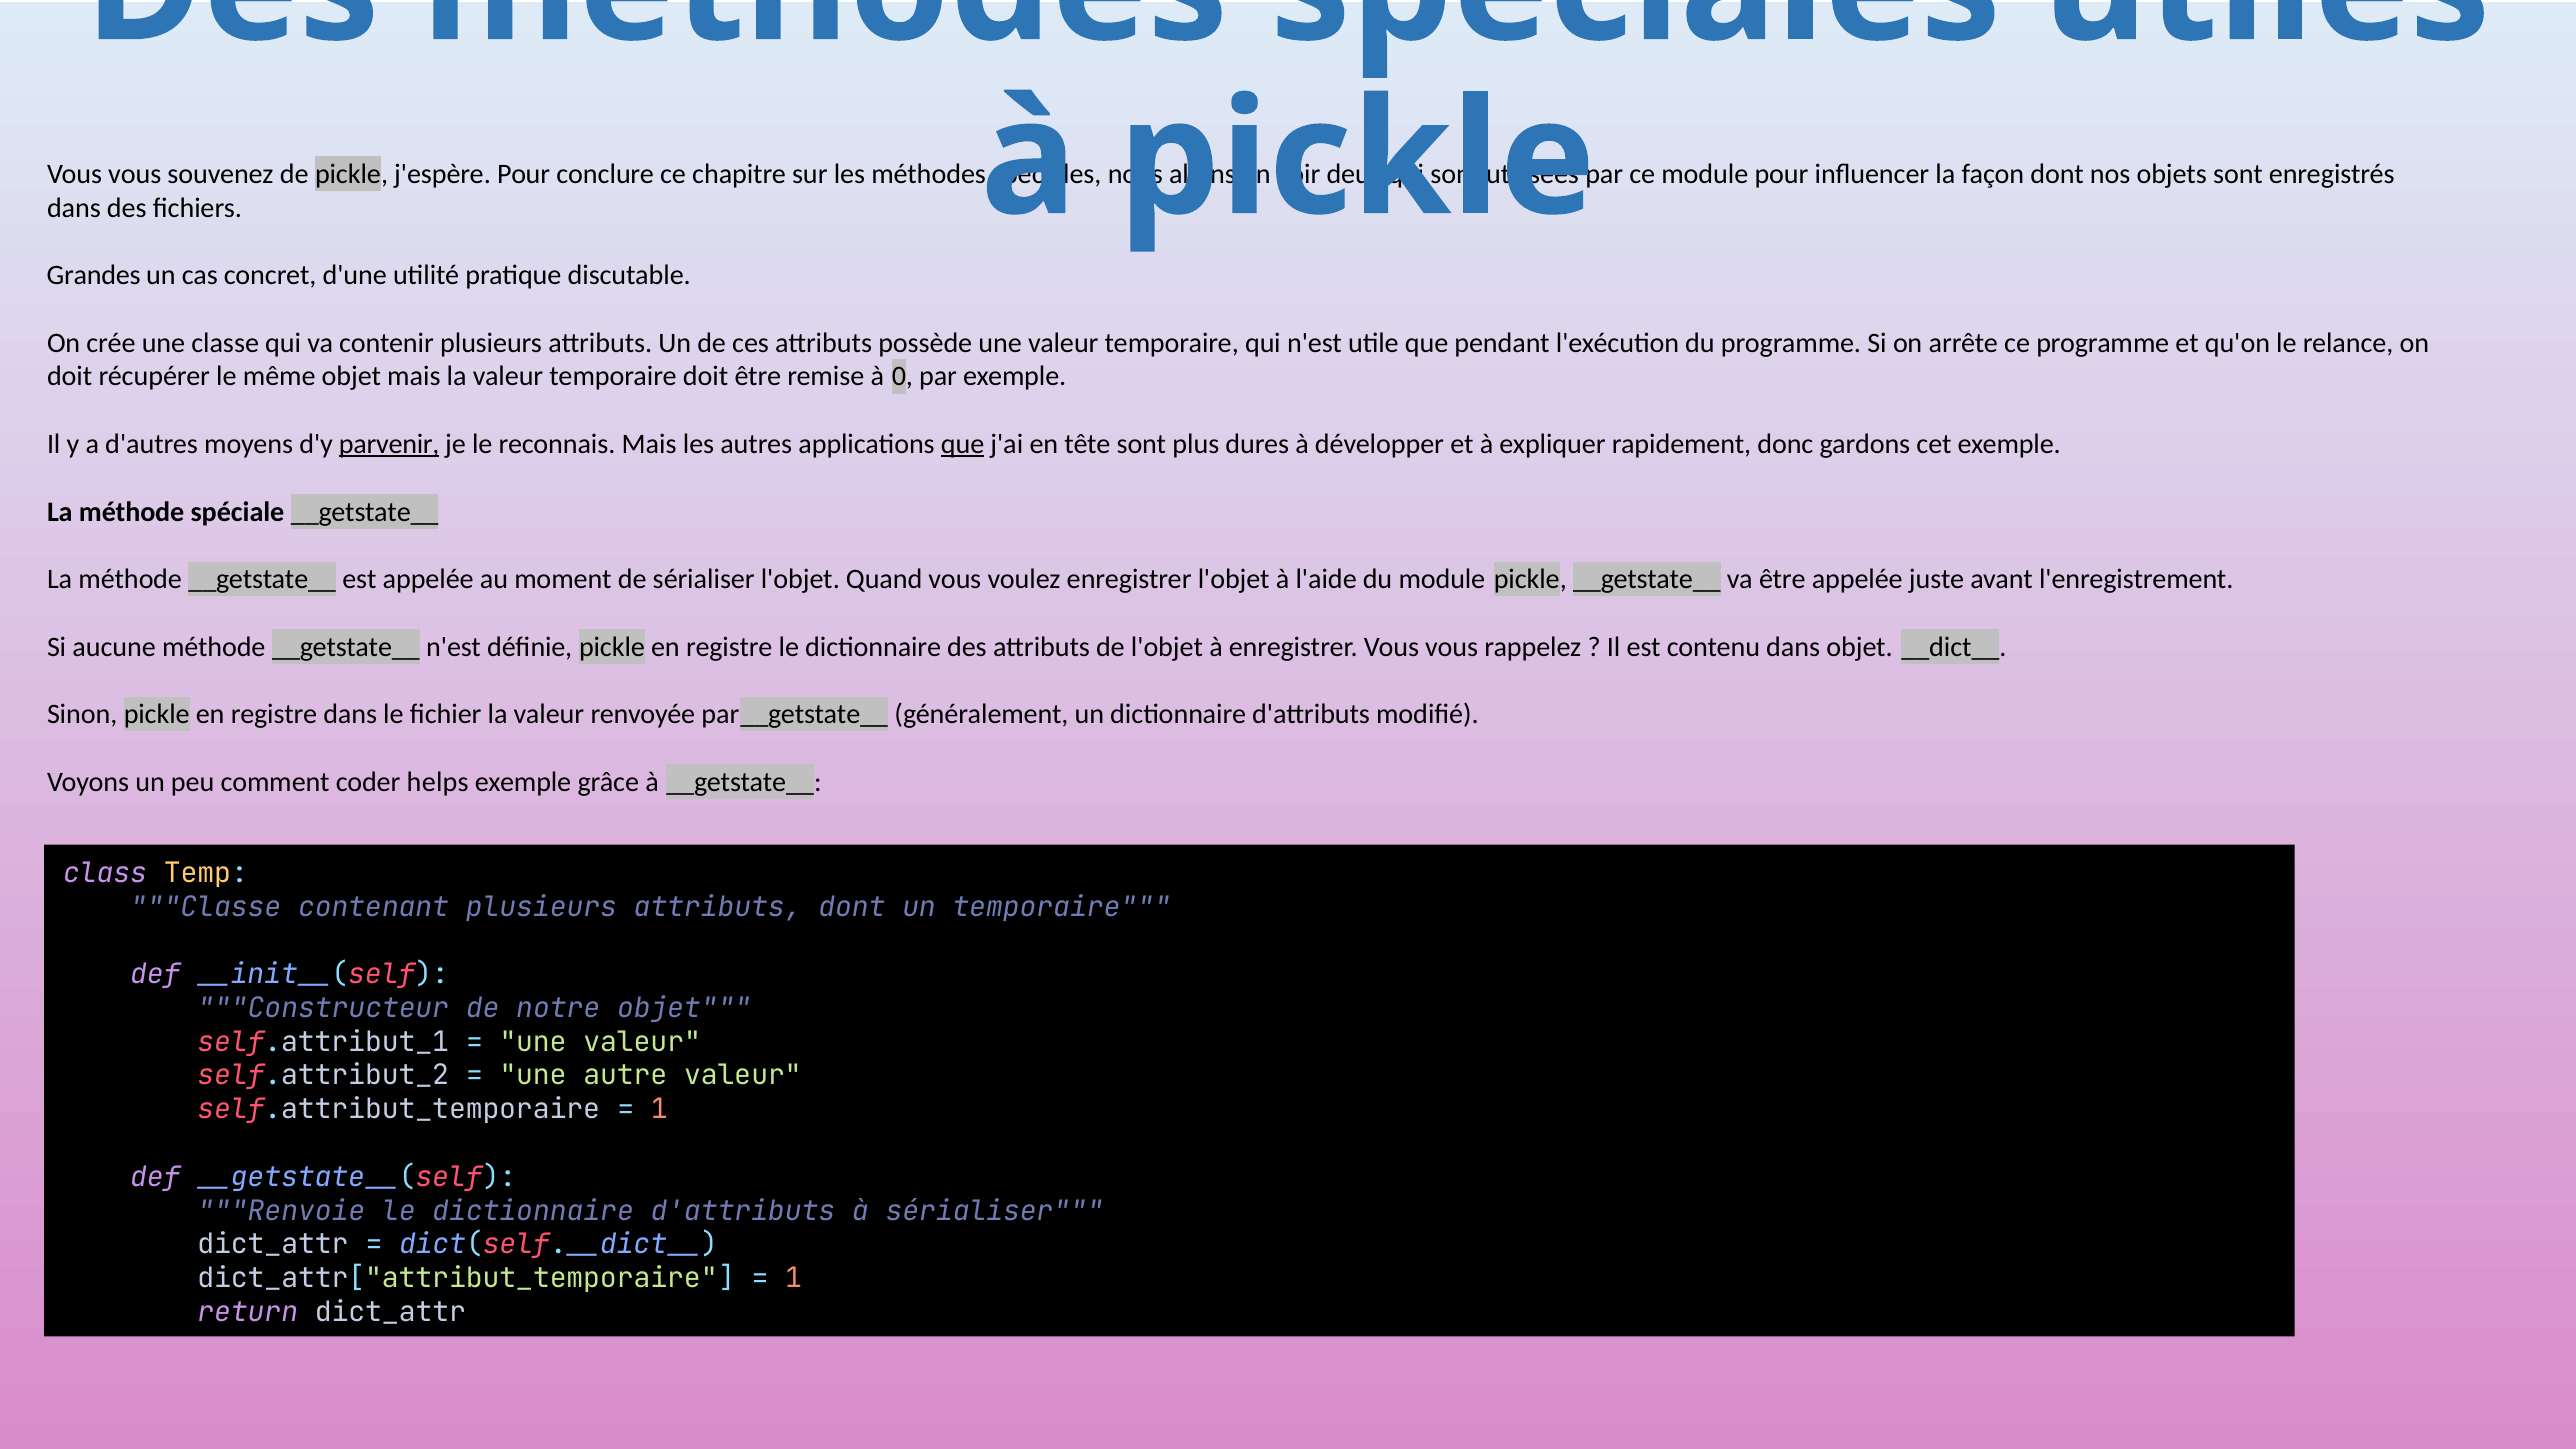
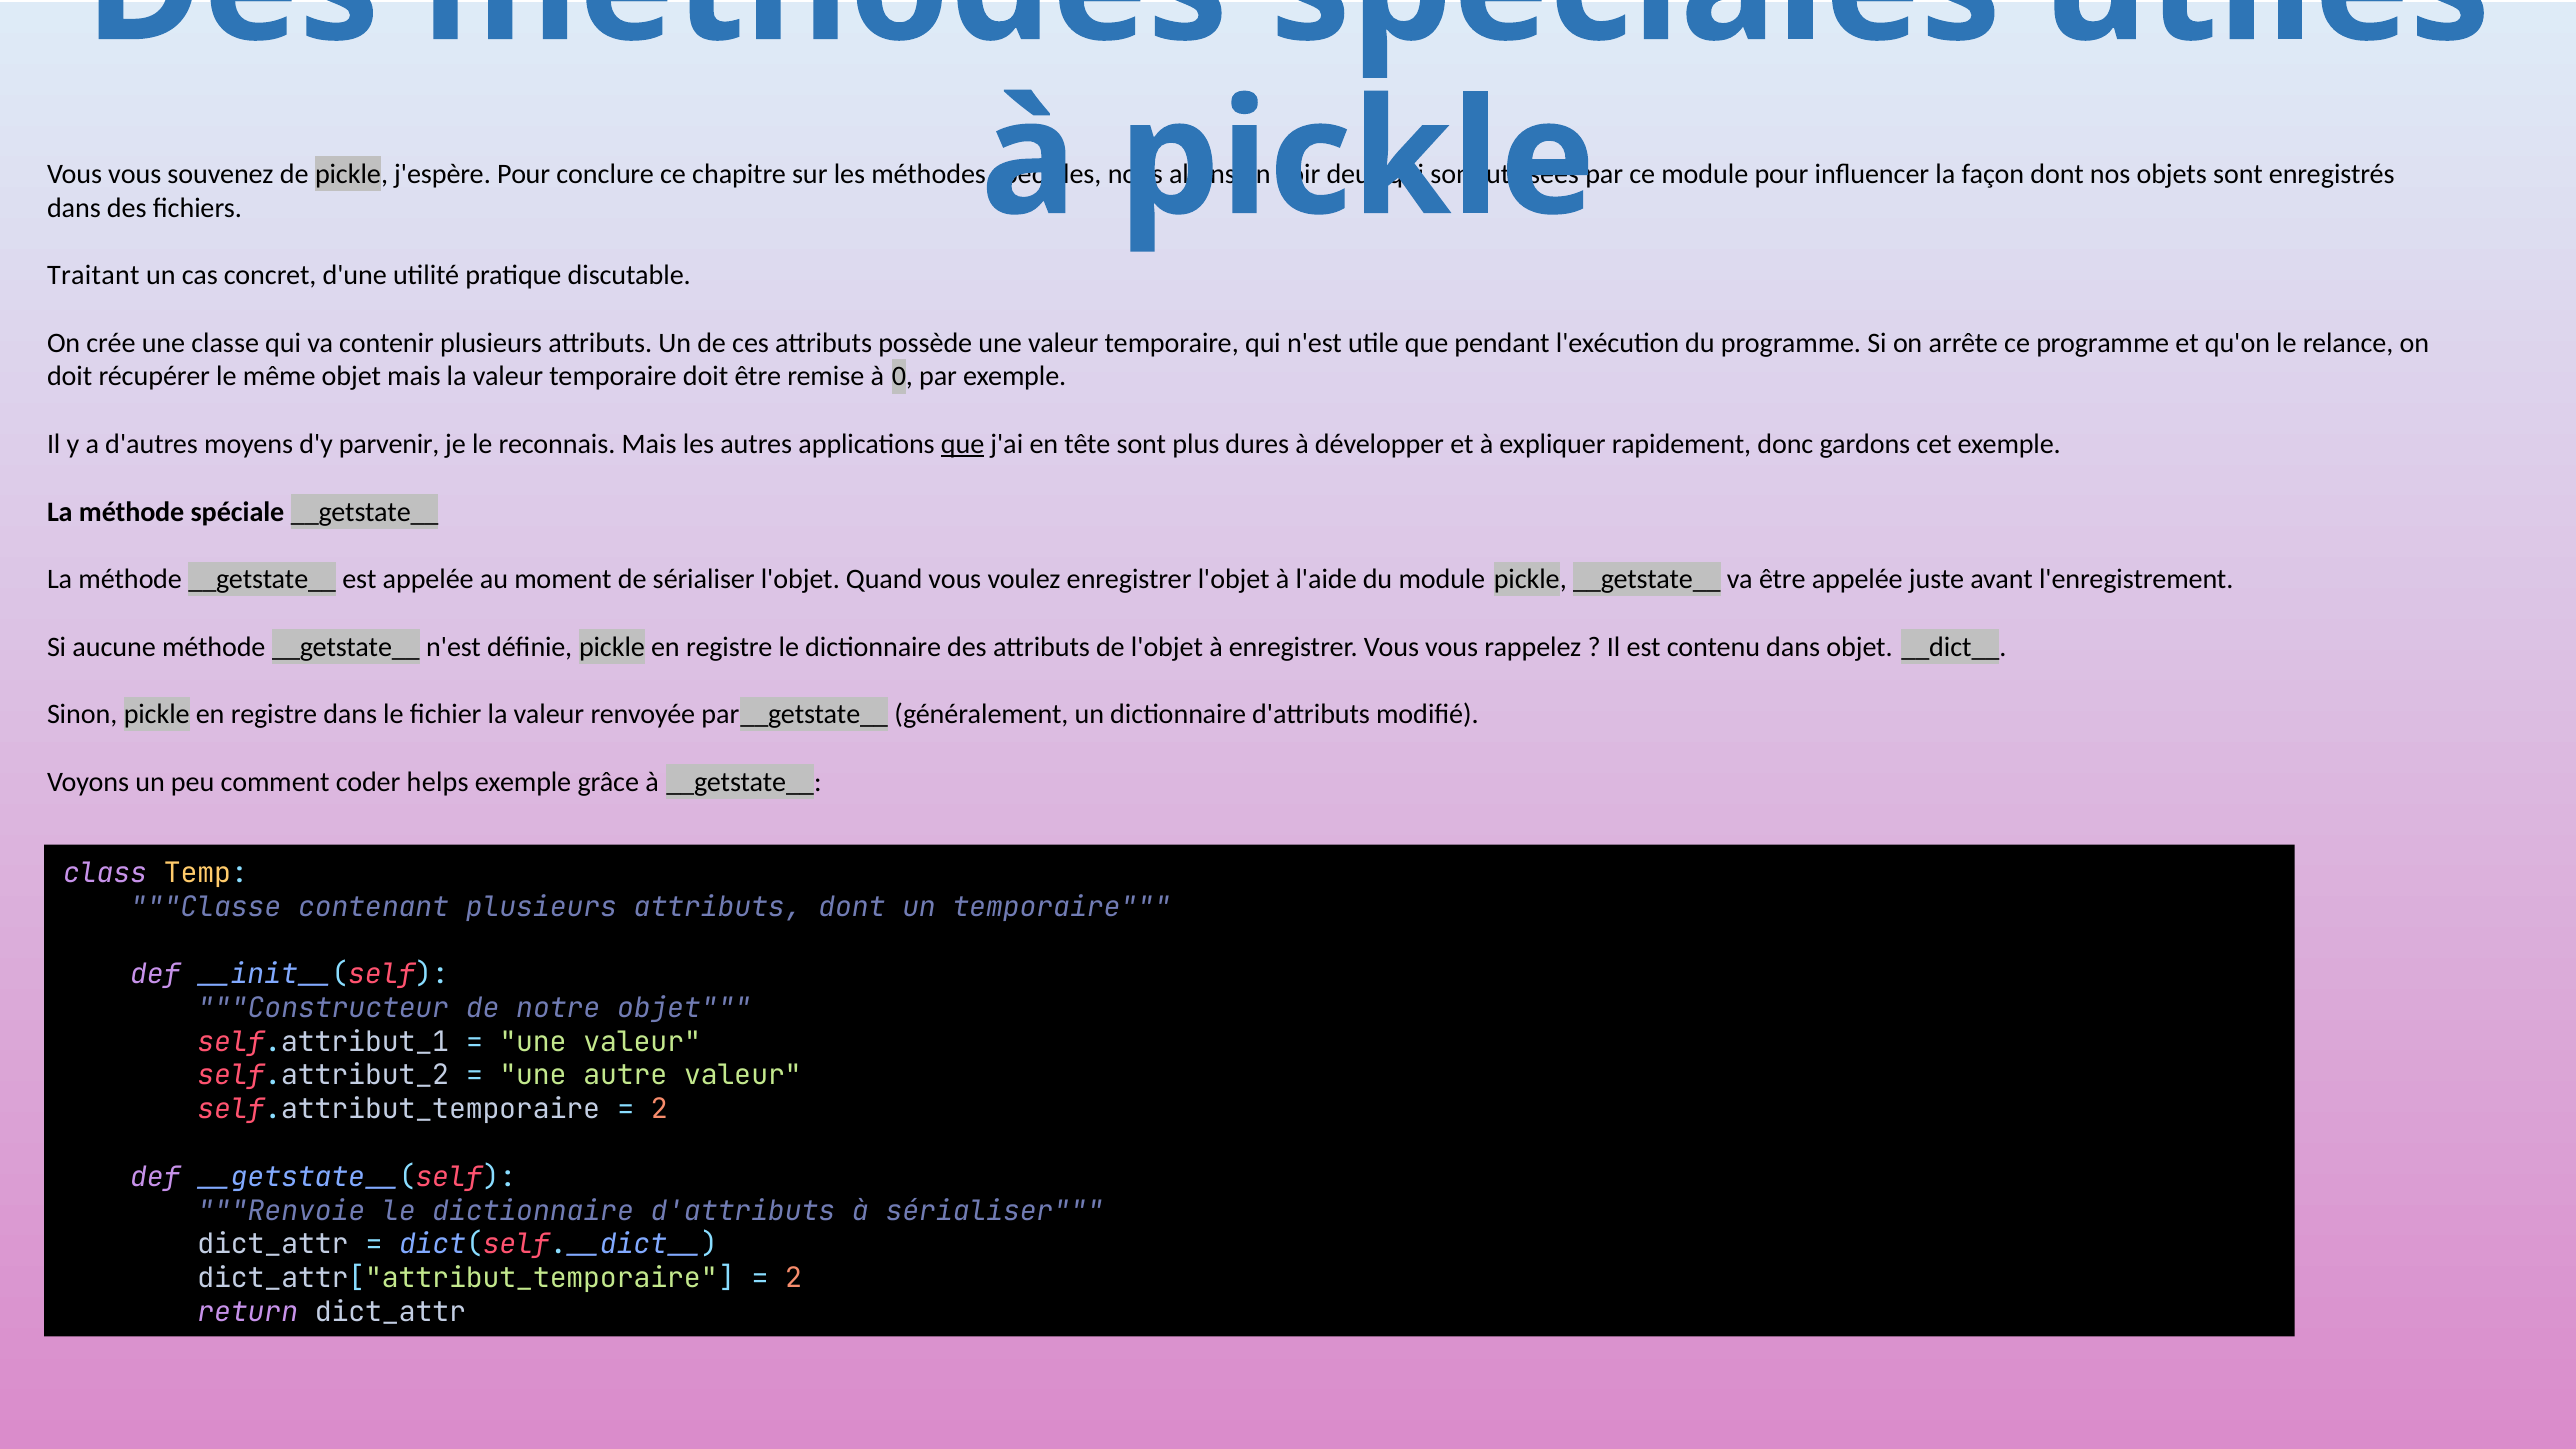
Grandes: Grandes -> Traitant
parvenir underline: present -> none
1 at (659, 1109): 1 -> 2
1 at (794, 1278): 1 -> 2
